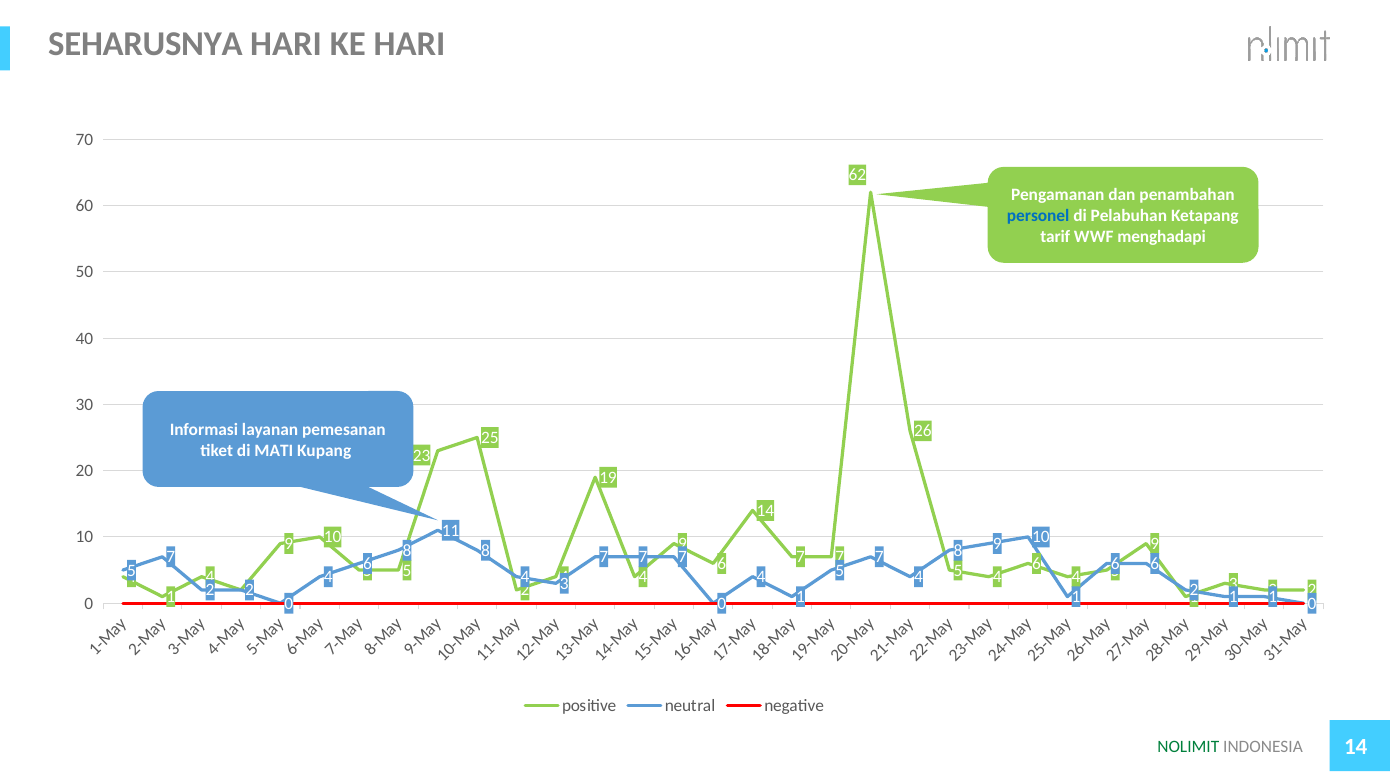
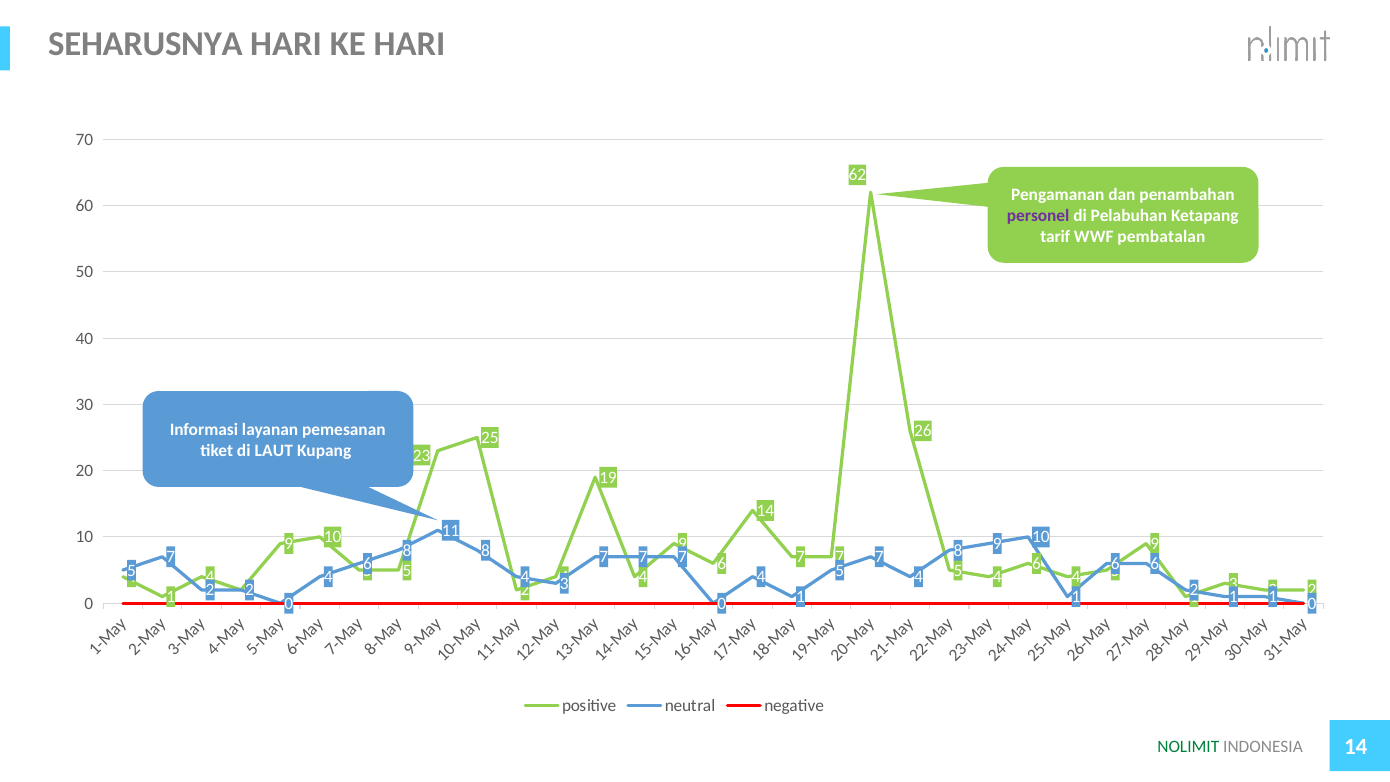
personel colour: blue -> purple
menghadapi: menghadapi -> pembatalan
MATI: MATI -> LAUT
